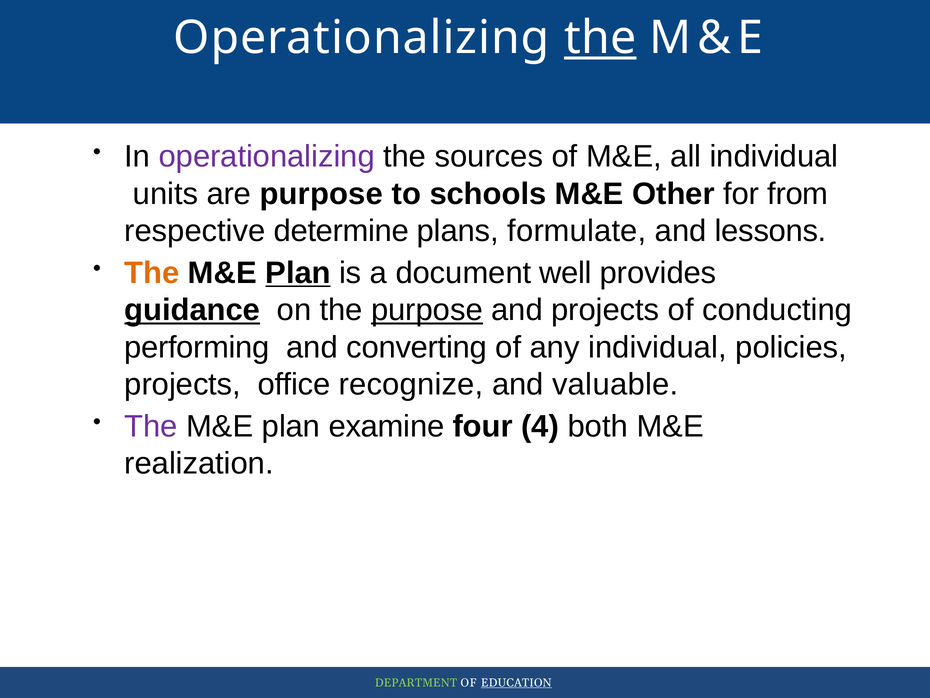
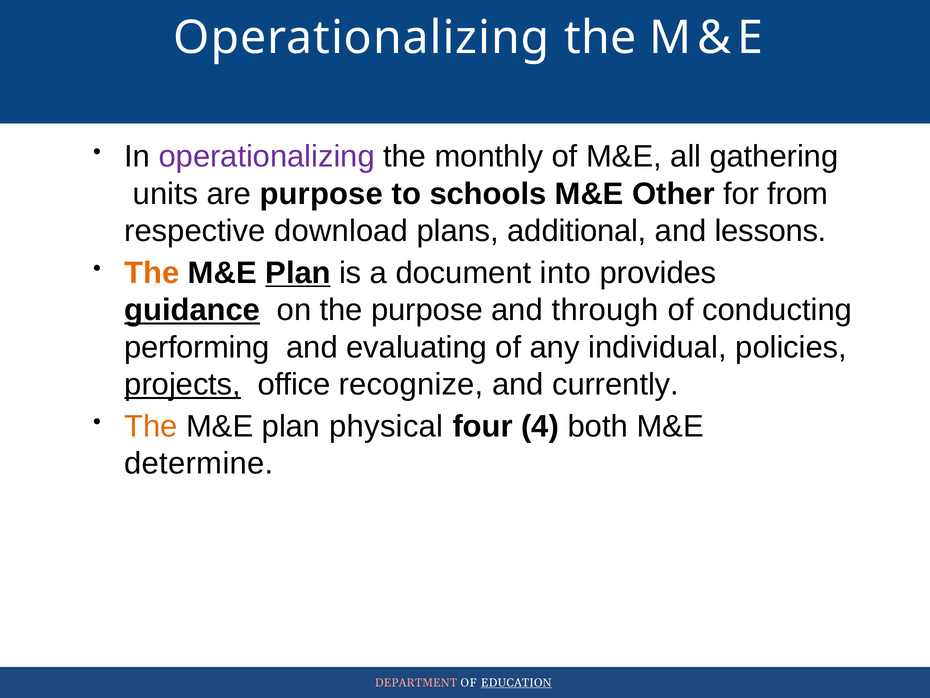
the at (600, 38) underline: present -> none
sources: sources -> monthly
all individual: individual -> gathering
determine: determine -> download
formulate: formulate -> additional
well: well -> into
purpose at (427, 310) underline: present -> none
and projects: projects -> through
converting: converting -> evaluating
projects at (183, 384) underline: none -> present
valuable: valuable -> currently
The at (151, 426) colour: purple -> orange
examine: examine -> physical
realization: realization -> determine
DEPARTMENT colour: light green -> pink
